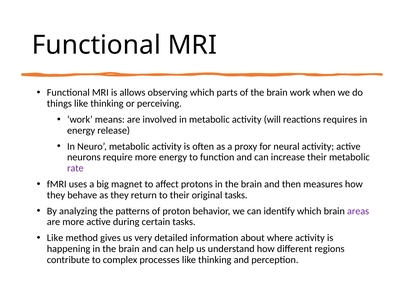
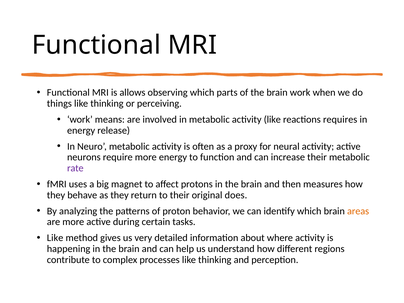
activity will: will -> like
original tasks: tasks -> does
areas colour: purple -> orange
